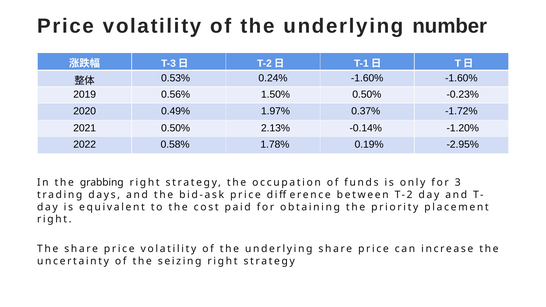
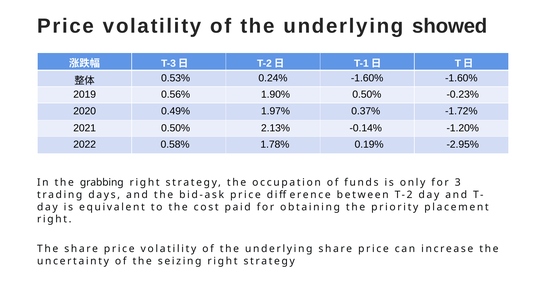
number: number -> showed
1.50%: 1.50% -> 1.90%
